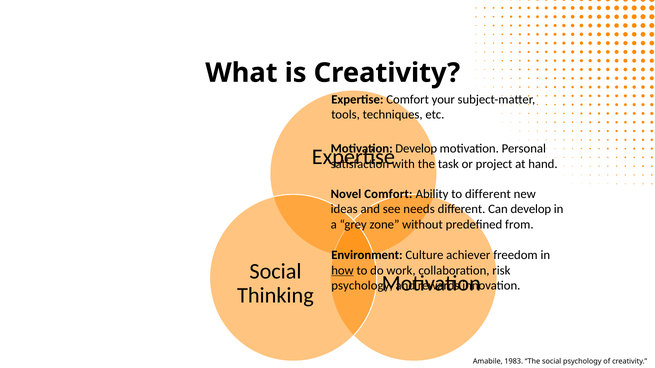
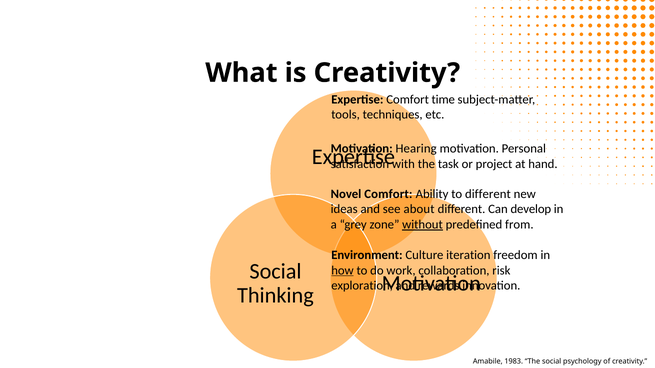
your: your -> time
Develop at (416, 149): Develop -> Hearing
needs: needs -> about
without underline: none -> present
achiever: achiever -> iteration
psychology at (362, 286): psychology -> exploration
